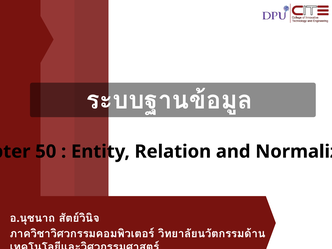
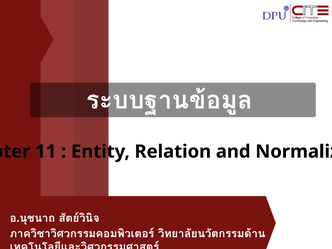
50: 50 -> 11
